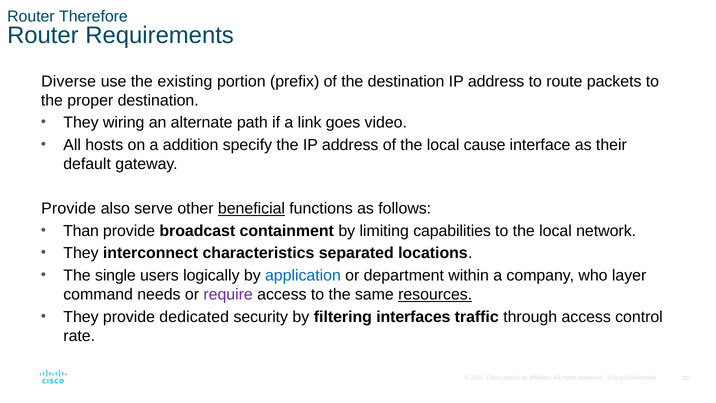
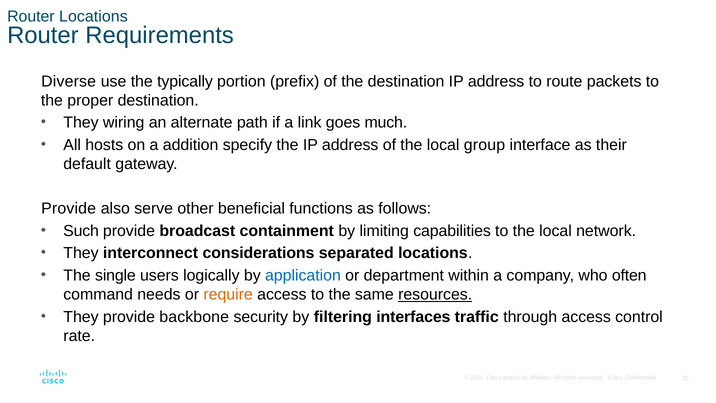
Router Therefore: Therefore -> Locations
existing: existing -> typically
video: video -> much
cause: cause -> group
beneficial underline: present -> none
Than: Than -> Such
characteristics: characteristics -> considerations
layer: layer -> often
require colour: purple -> orange
dedicated: dedicated -> backbone
